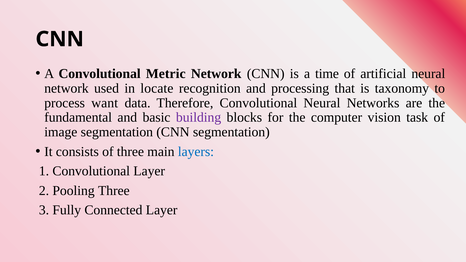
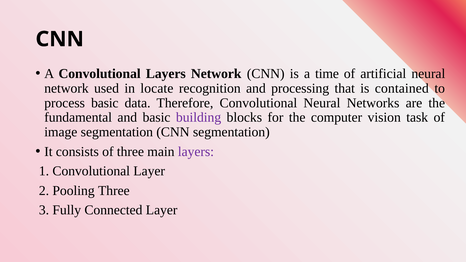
Convolutional Metric: Metric -> Layers
taxonomy: taxonomy -> contained
process want: want -> basic
layers at (196, 152) colour: blue -> purple
